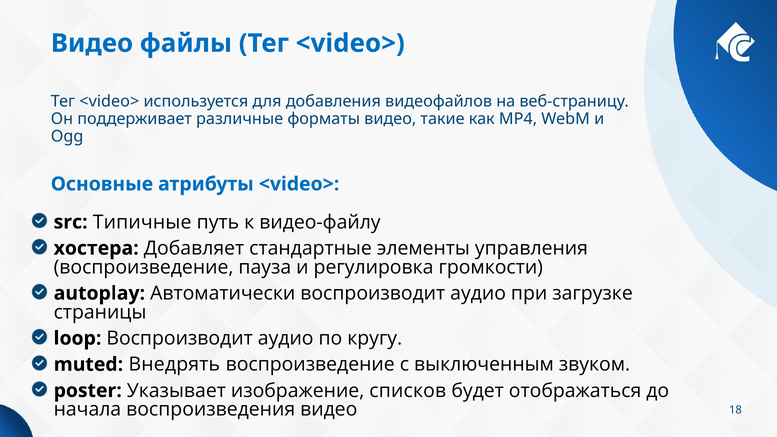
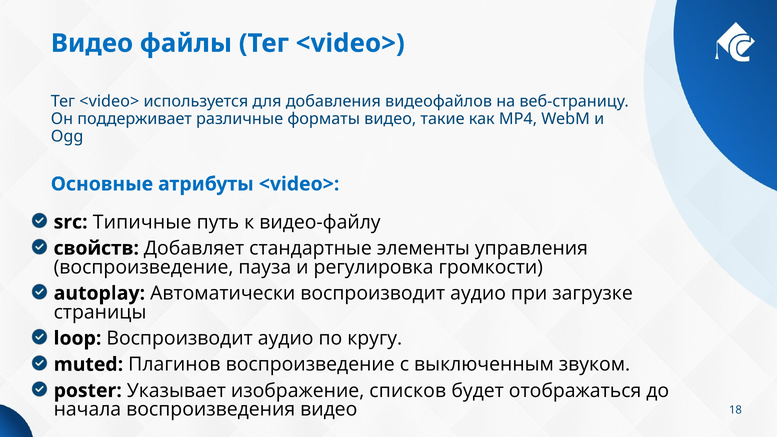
хостера: хостера -> свойств
Внедрять: Внедрять -> Плагинов
